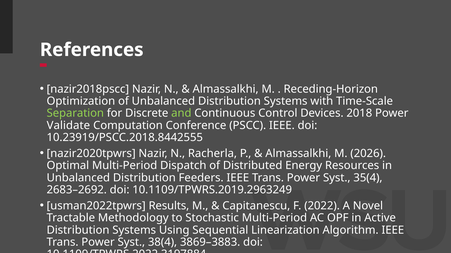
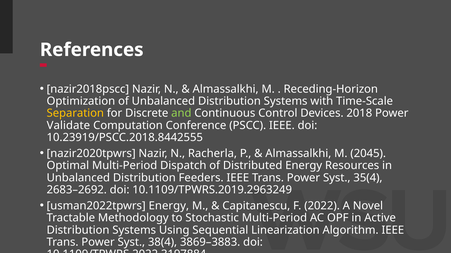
Separation colour: light green -> yellow
2026: 2026 -> 2045
usman2022tpwrs Results: Results -> Energy
